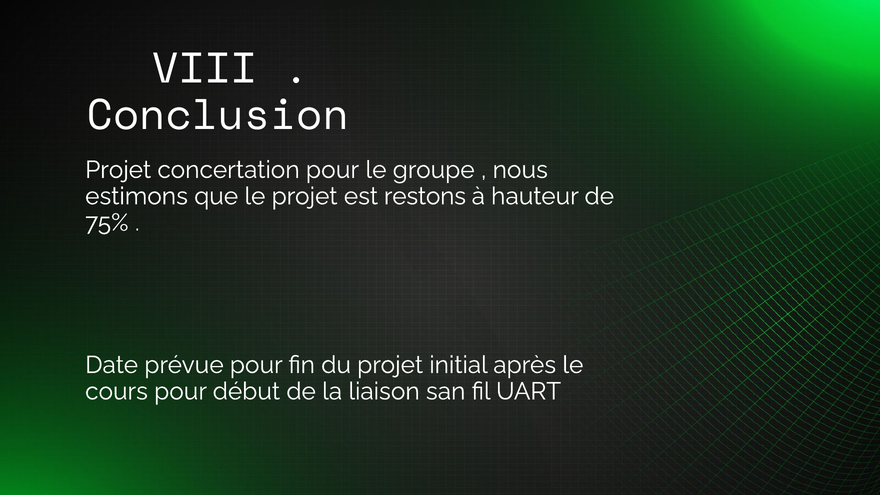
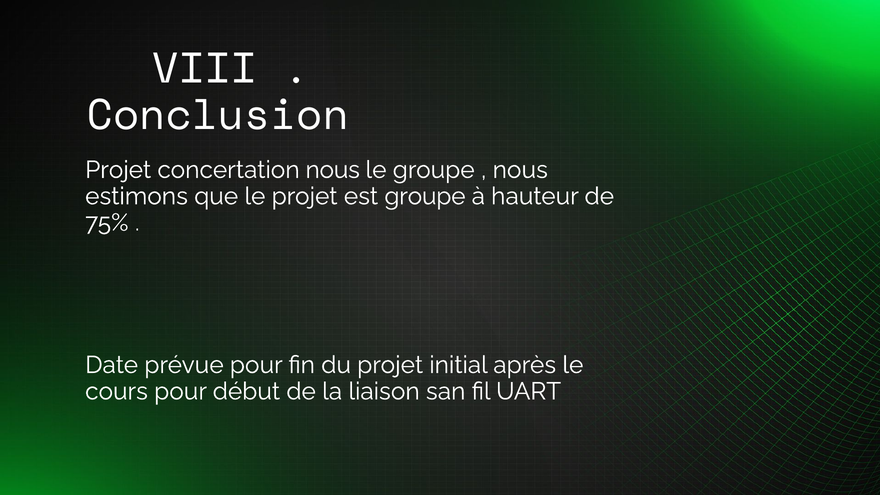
concertation pour: pour -> nous
est restons: restons -> groupe
